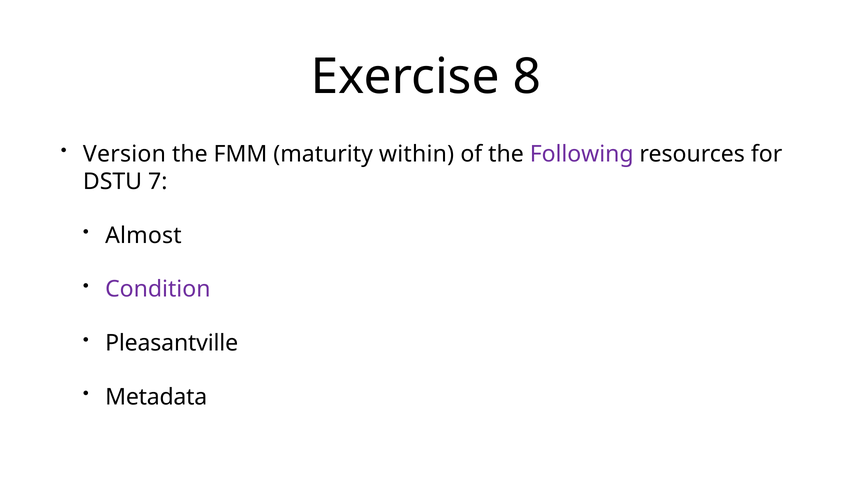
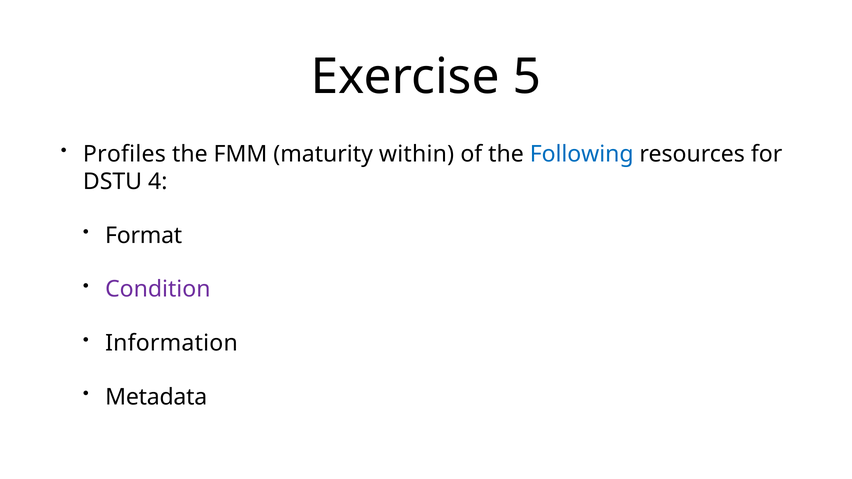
8: 8 -> 5
Version: Version -> Profiles
Following colour: purple -> blue
7: 7 -> 4
Almost: Almost -> Format
Pleasantville: Pleasantville -> Information
